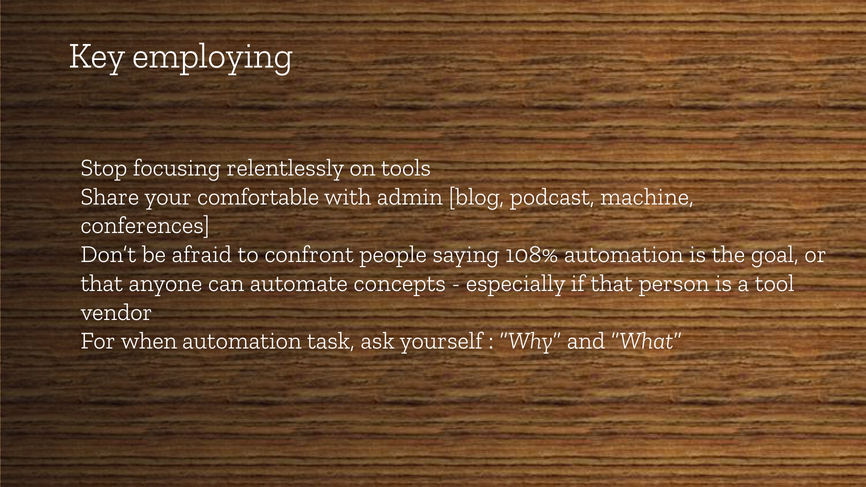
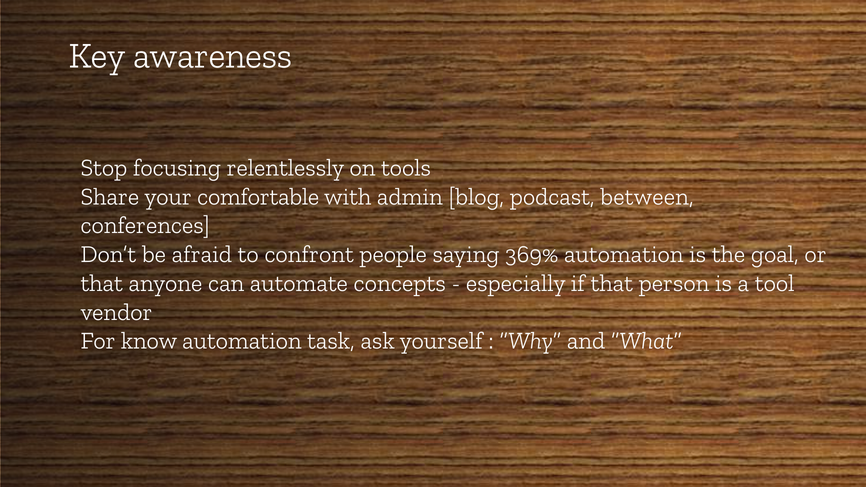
employing: employing -> awareness
machine: machine -> between
108%: 108% -> 369%
when: when -> know
